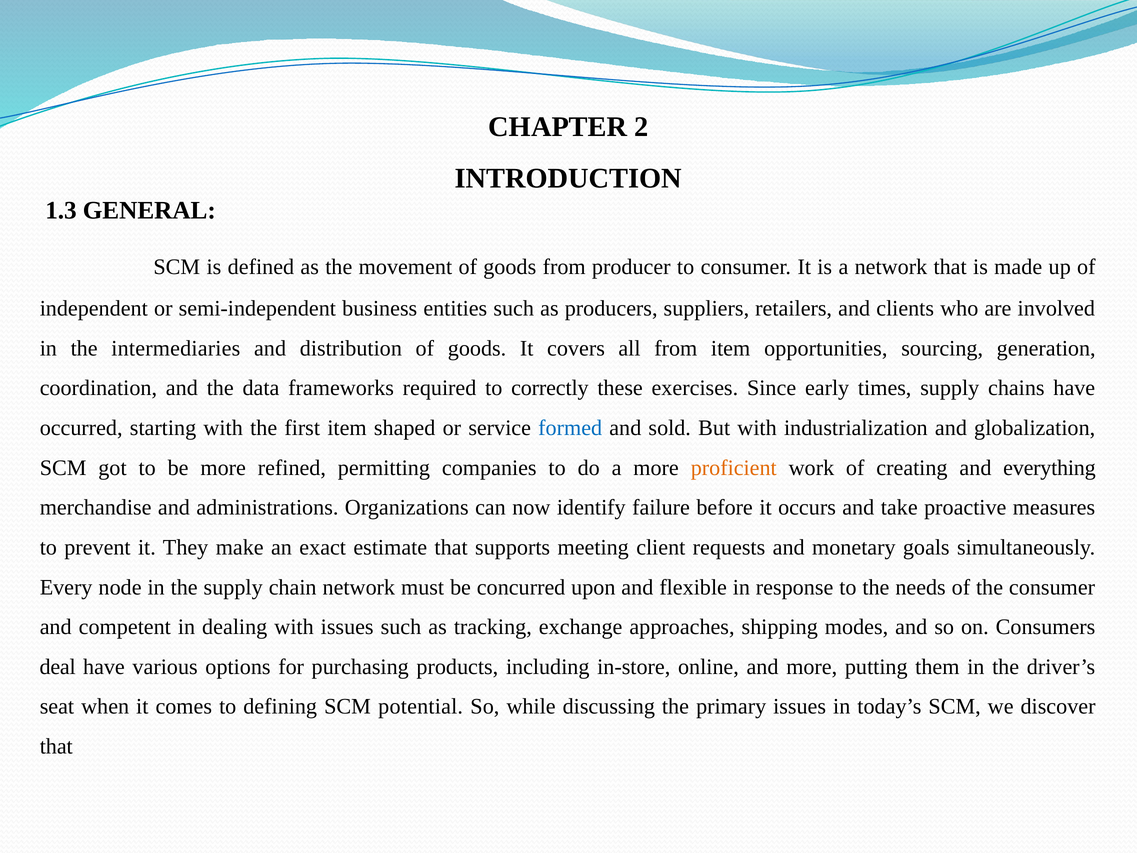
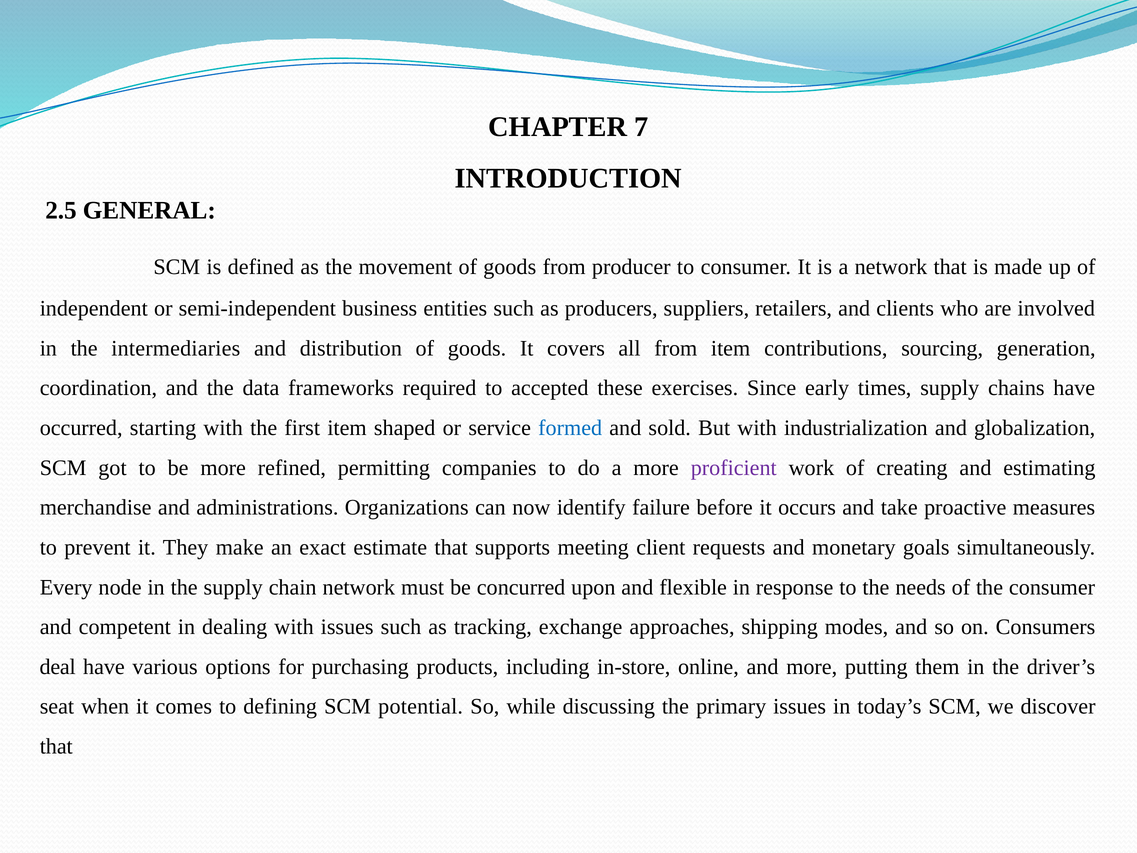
2: 2 -> 7
1.3: 1.3 -> 2.5
opportunities: opportunities -> contributions
correctly: correctly -> accepted
proficient colour: orange -> purple
everything: everything -> estimating
